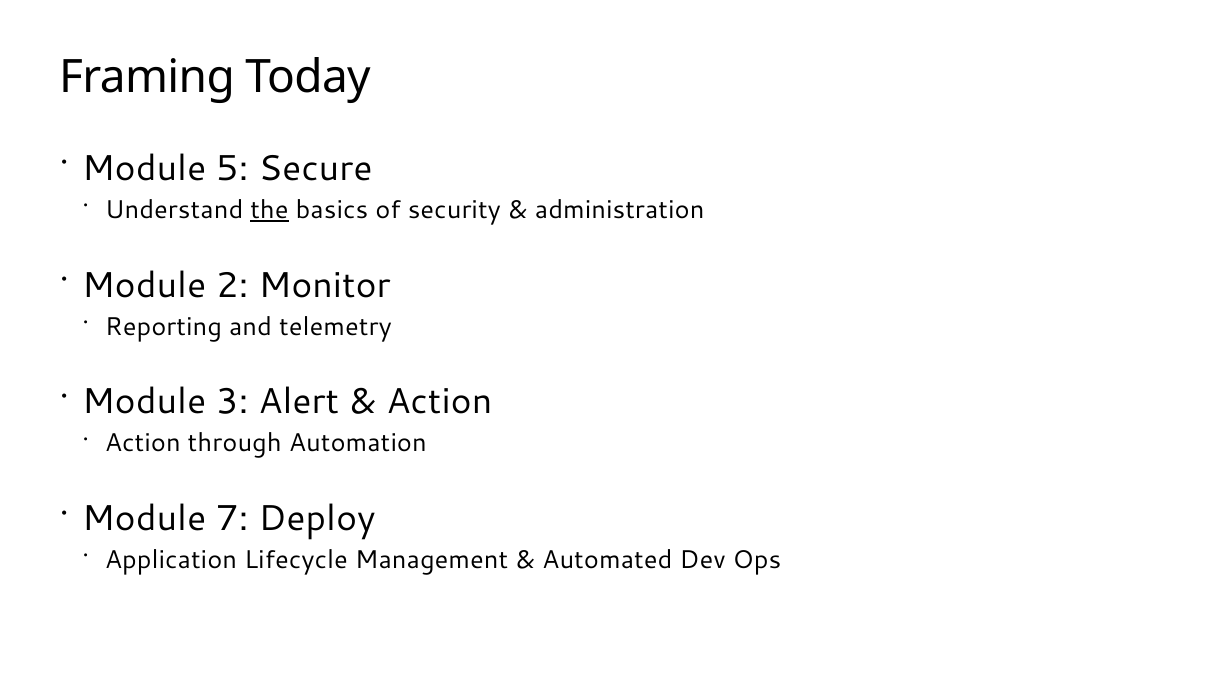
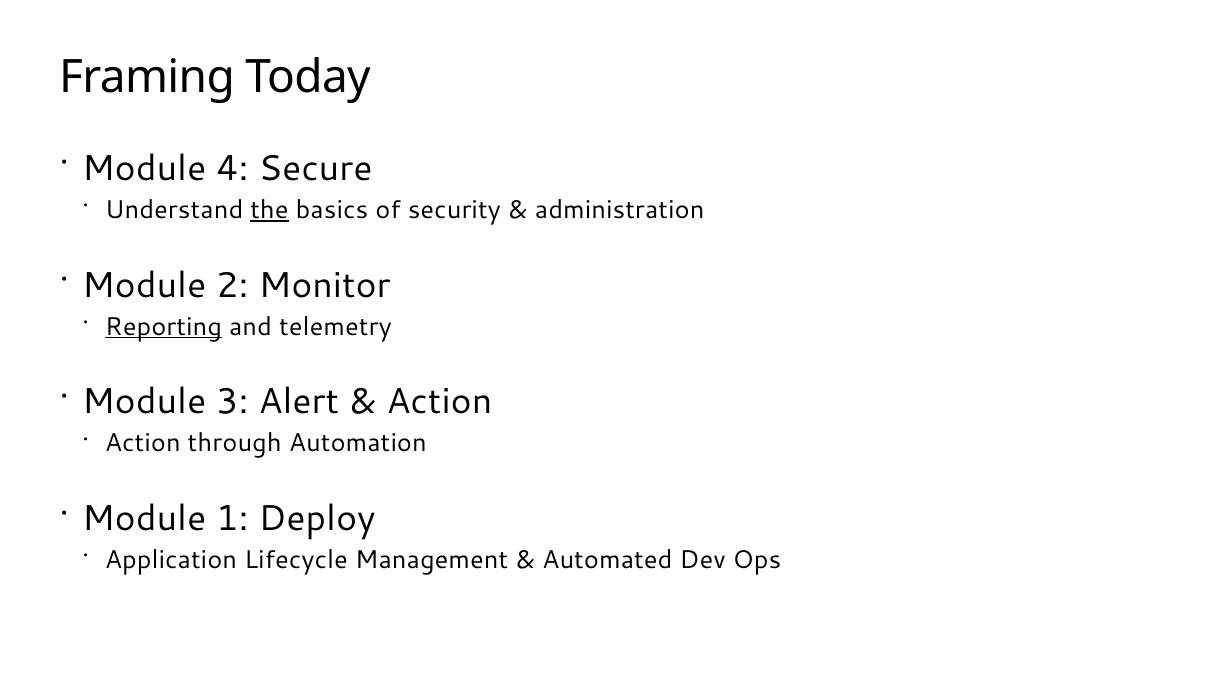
5: 5 -> 4
Reporting underline: none -> present
7: 7 -> 1
